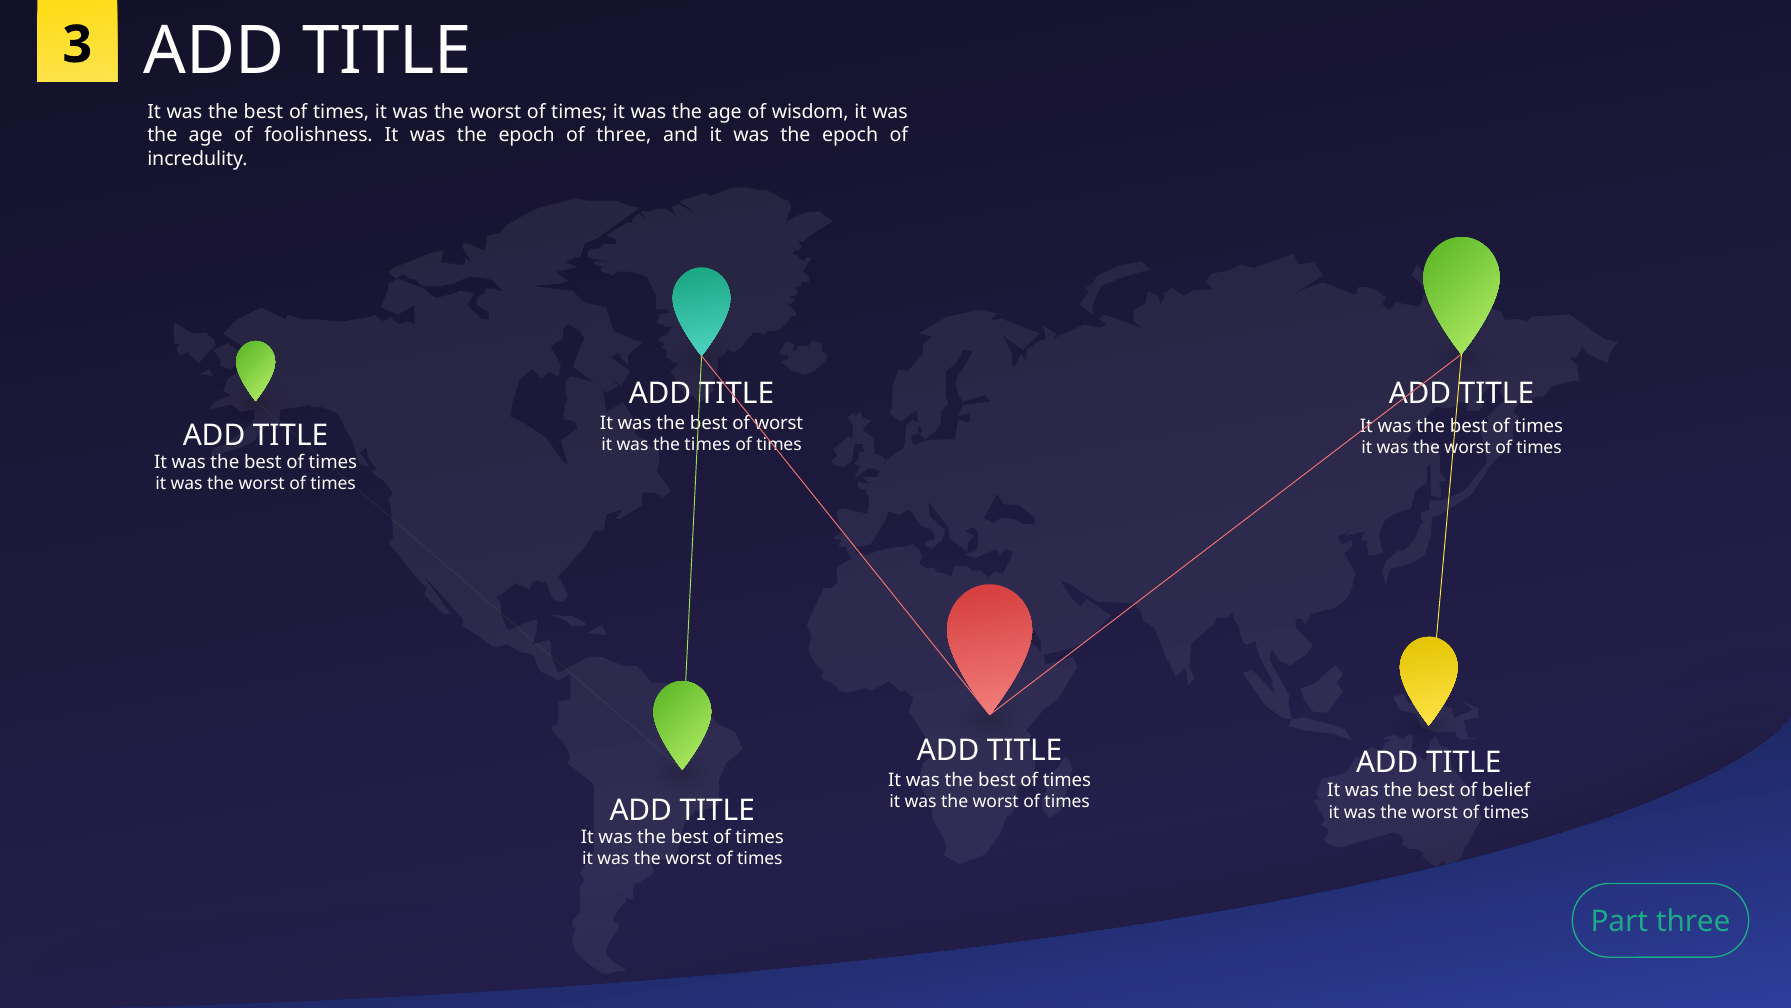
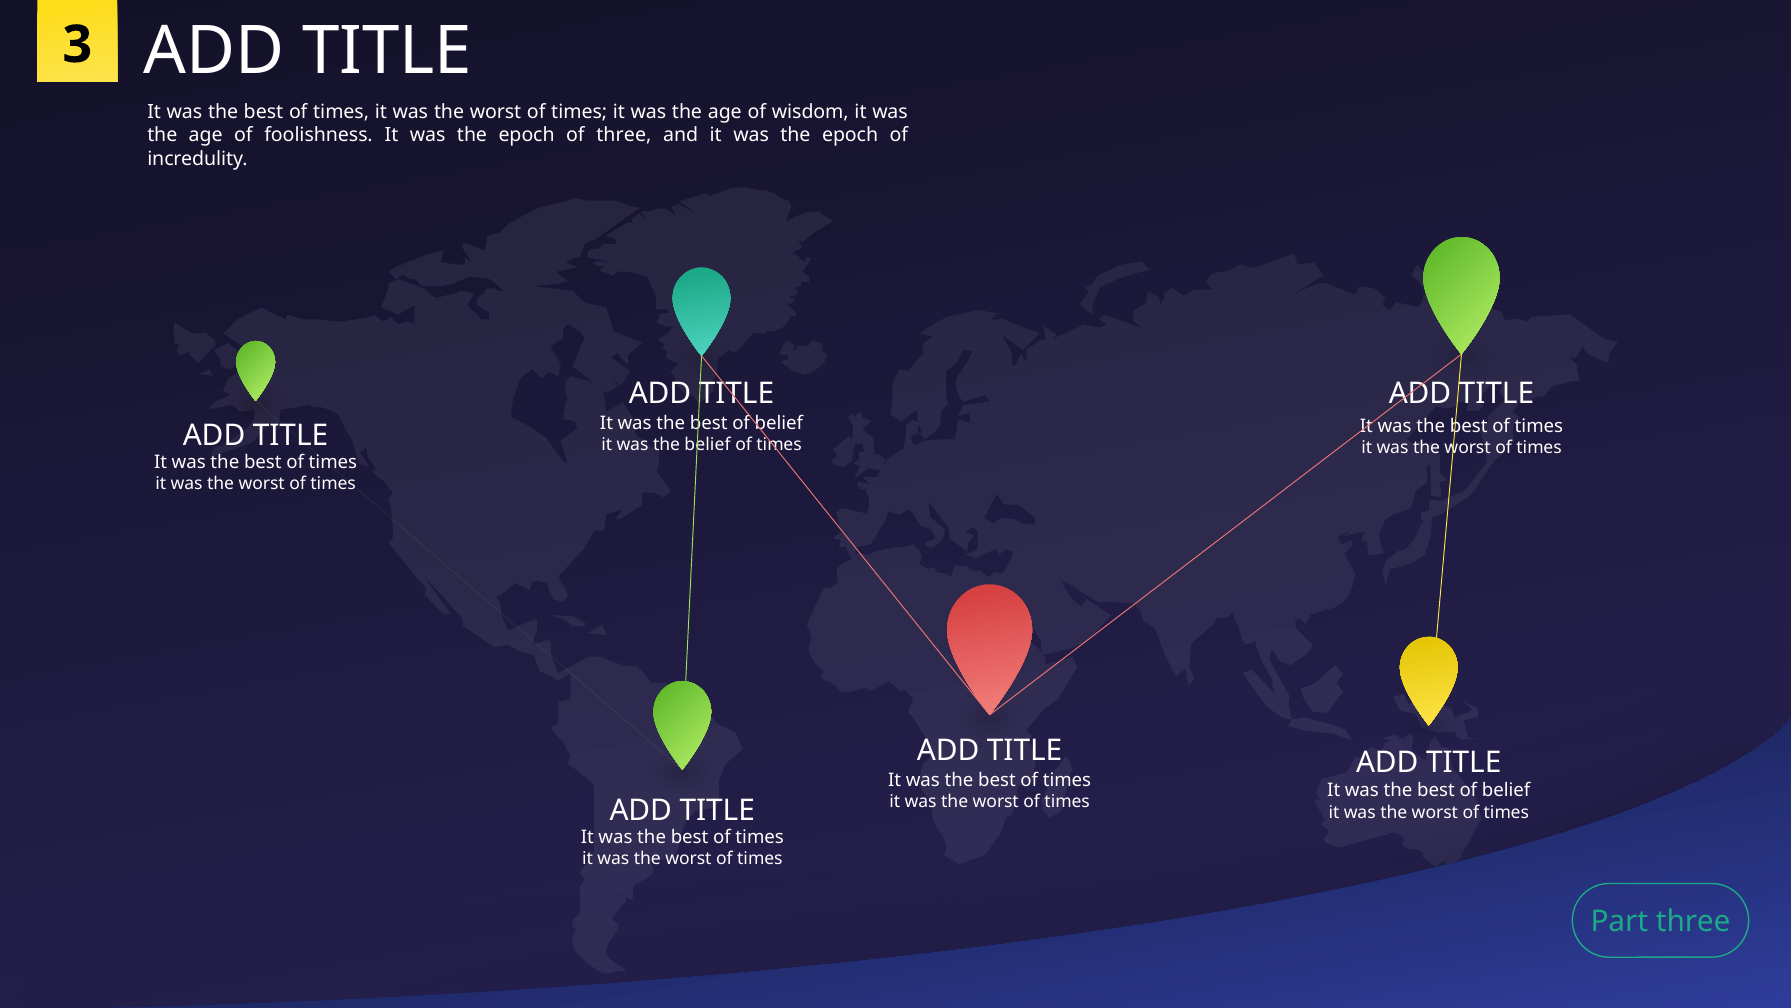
worst at (779, 423): worst -> belief
times at (708, 445): times -> belief
